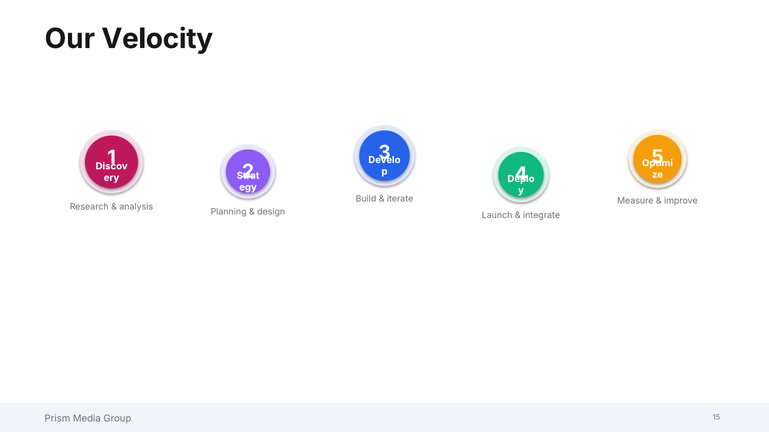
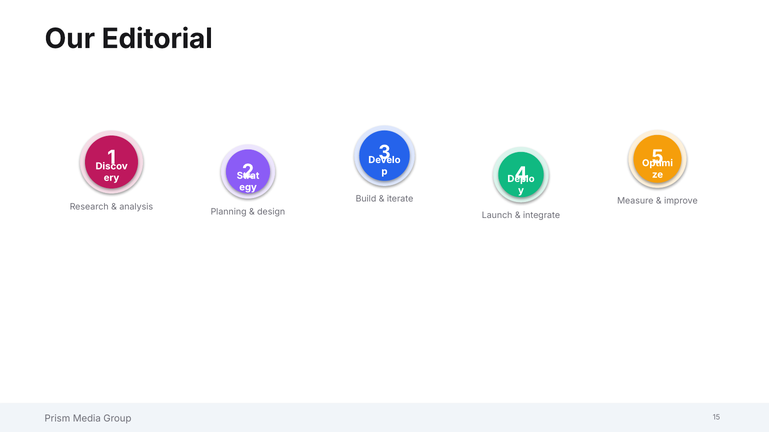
Velocity: Velocity -> Editorial
